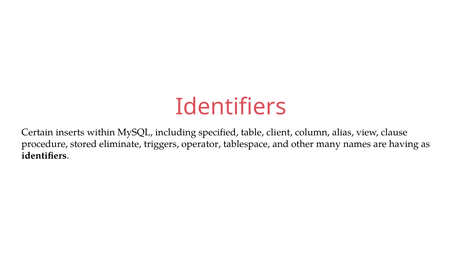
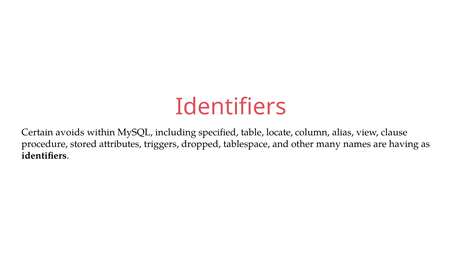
inserts: inserts -> avoids
client: client -> locate
eliminate: eliminate -> attributes
operator: operator -> dropped
